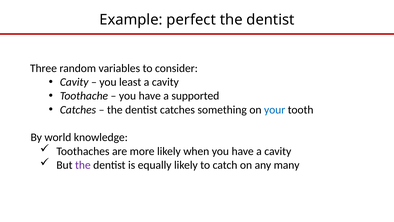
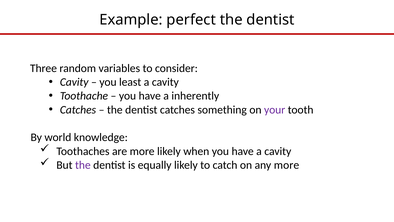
supported: supported -> inherently
your colour: blue -> purple
any many: many -> more
